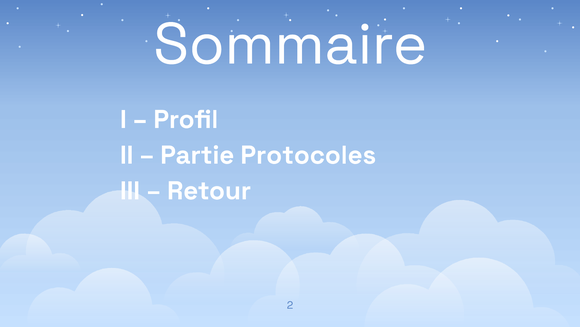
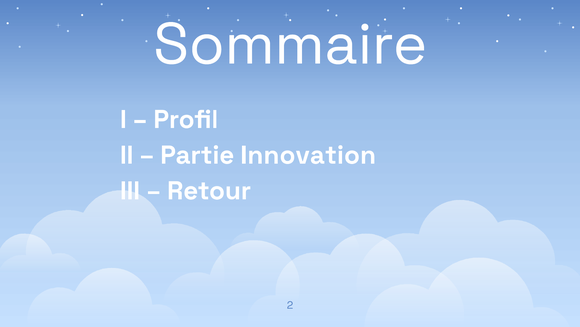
Protocoles: Protocoles -> Innovation
